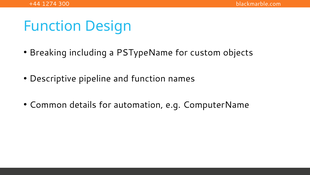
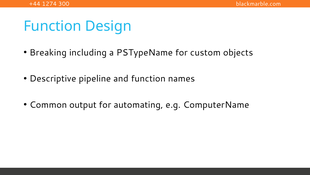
details: details -> output
automation: automation -> automating
